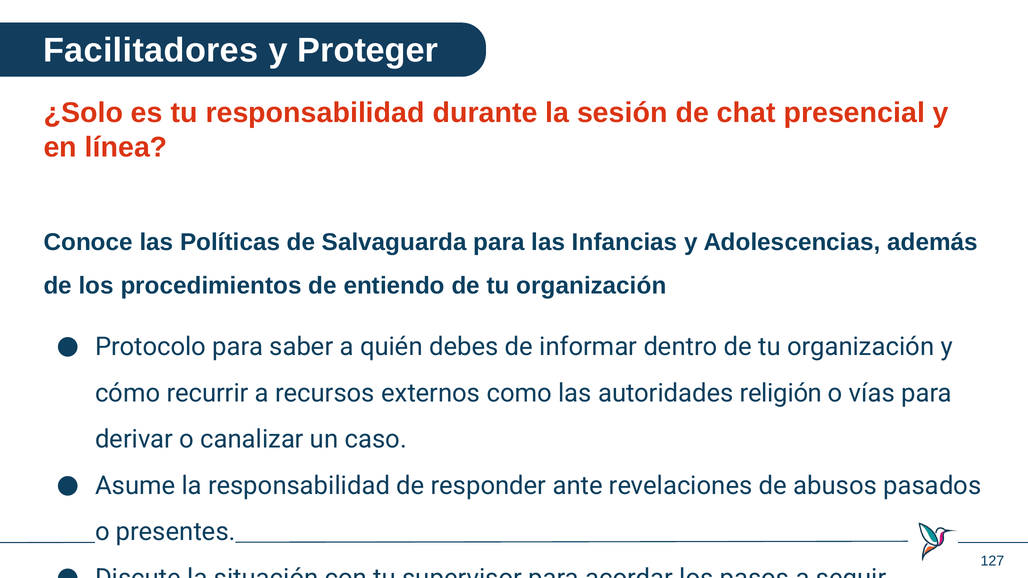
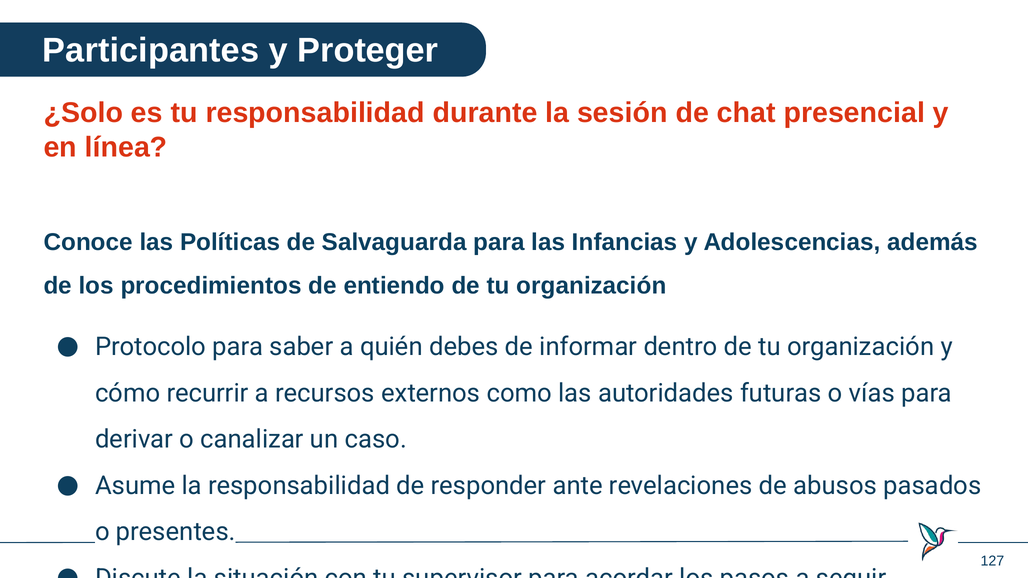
Facilitadores: Facilitadores -> Participantes
religión: religión -> futuras
